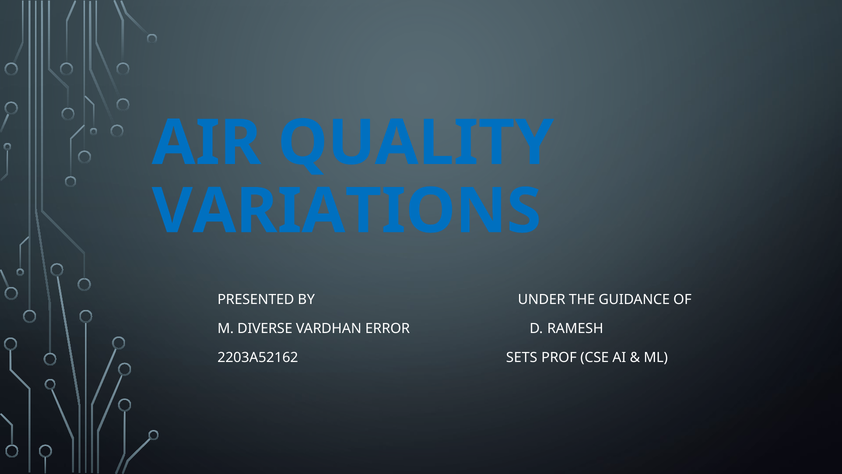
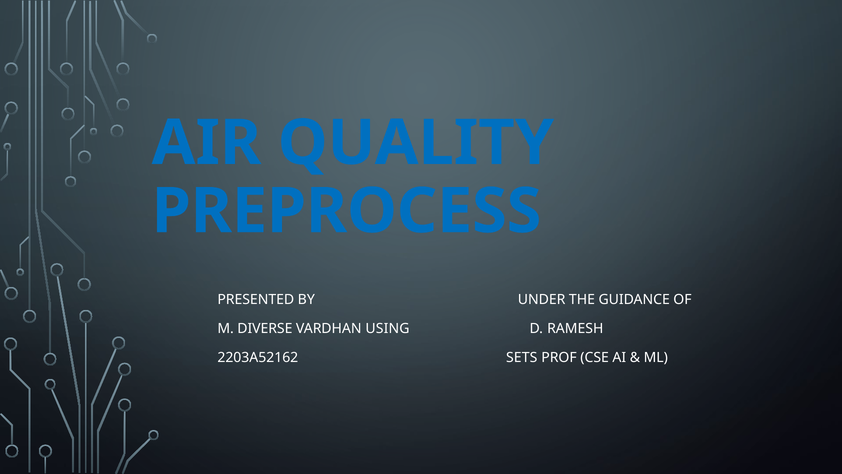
VARIATIONS: VARIATIONS -> PREPROCESS
ERROR: ERROR -> USING
